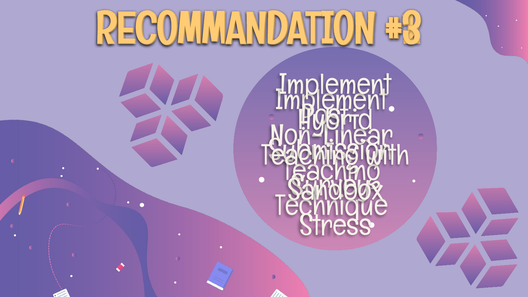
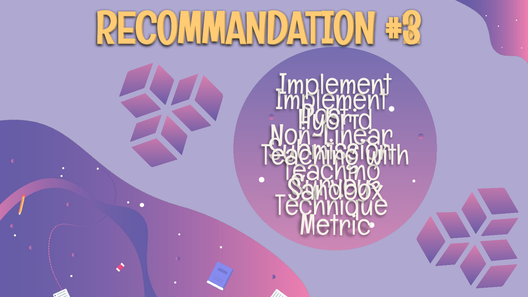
Stress: Stress -> Metric
